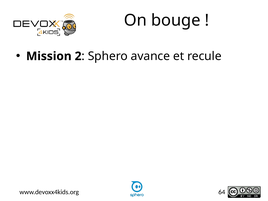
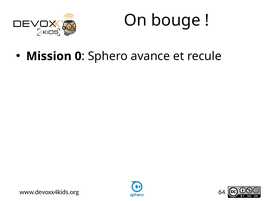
2: 2 -> 0
